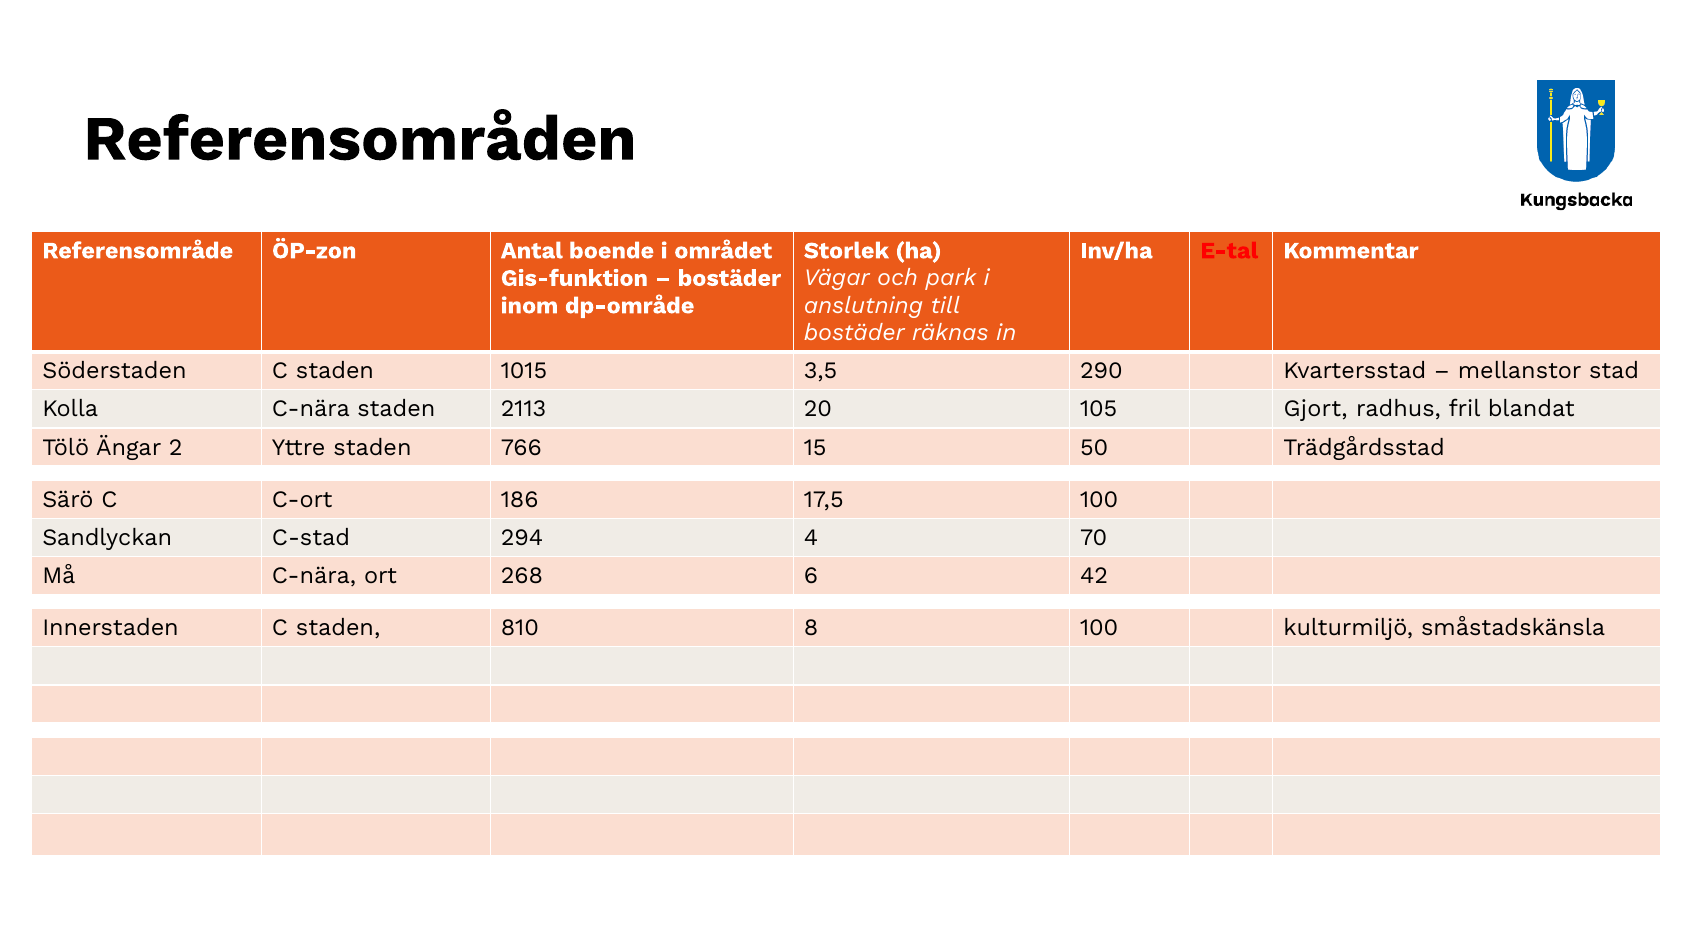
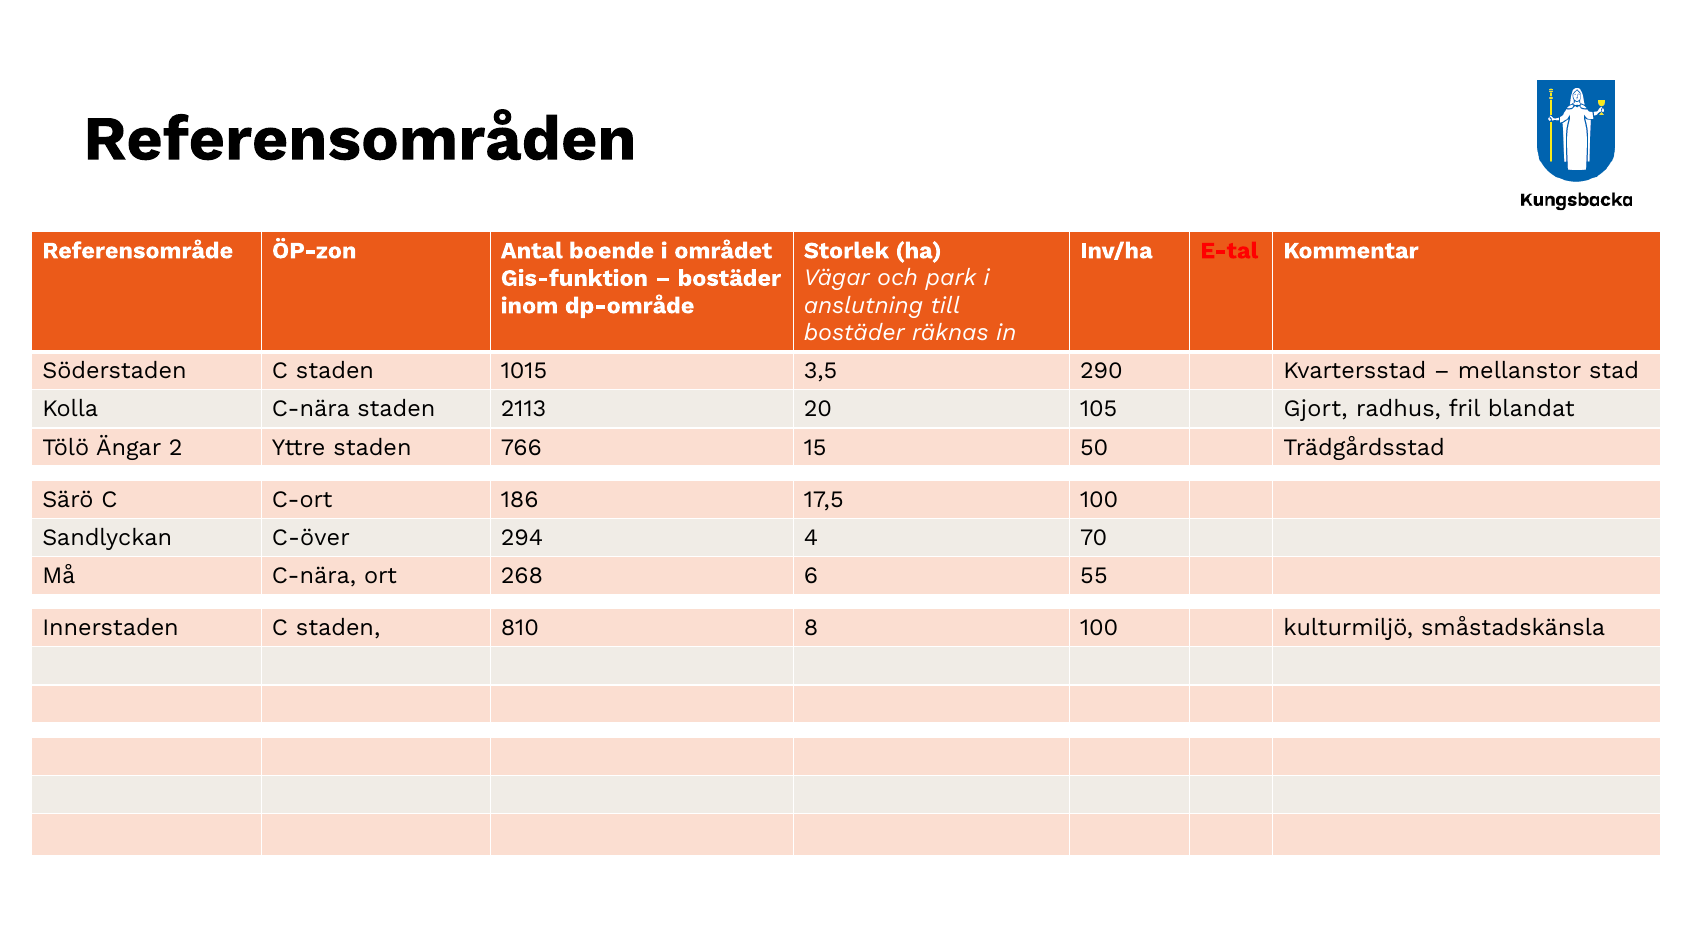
C-stad: C-stad -> C-över
42: 42 -> 55
